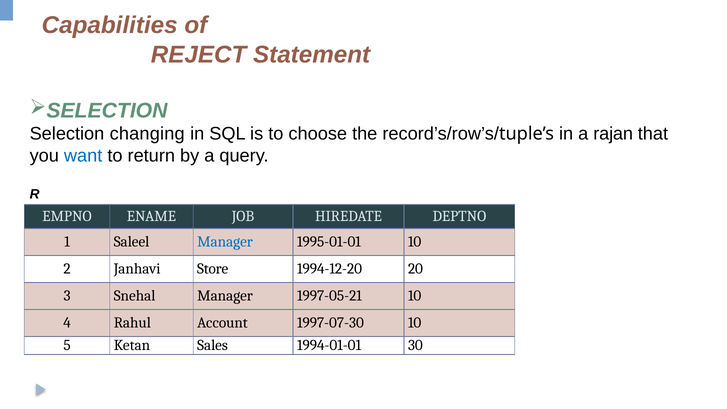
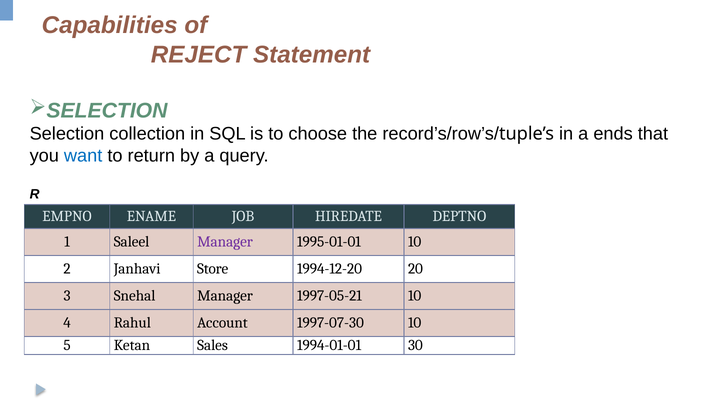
changing: changing -> collection
rajan: rajan -> ends
Manager at (225, 242) colour: blue -> purple
